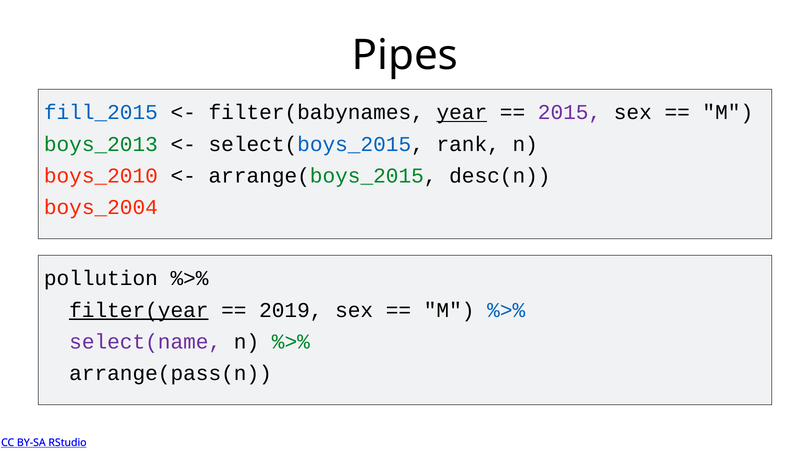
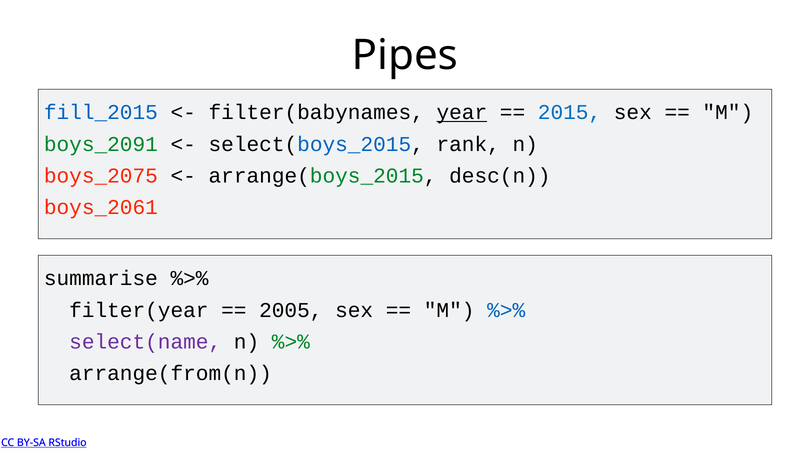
2015 colour: purple -> blue
boys_2013: boys_2013 -> boys_2091
boys_2010: boys_2010 -> boys_2075
boys_2004: boys_2004 -> boys_2061
pollution: pollution -> summarise
filter(year underline: present -> none
2019: 2019 -> 2005
arrange(pass(n: arrange(pass(n -> arrange(from(n
